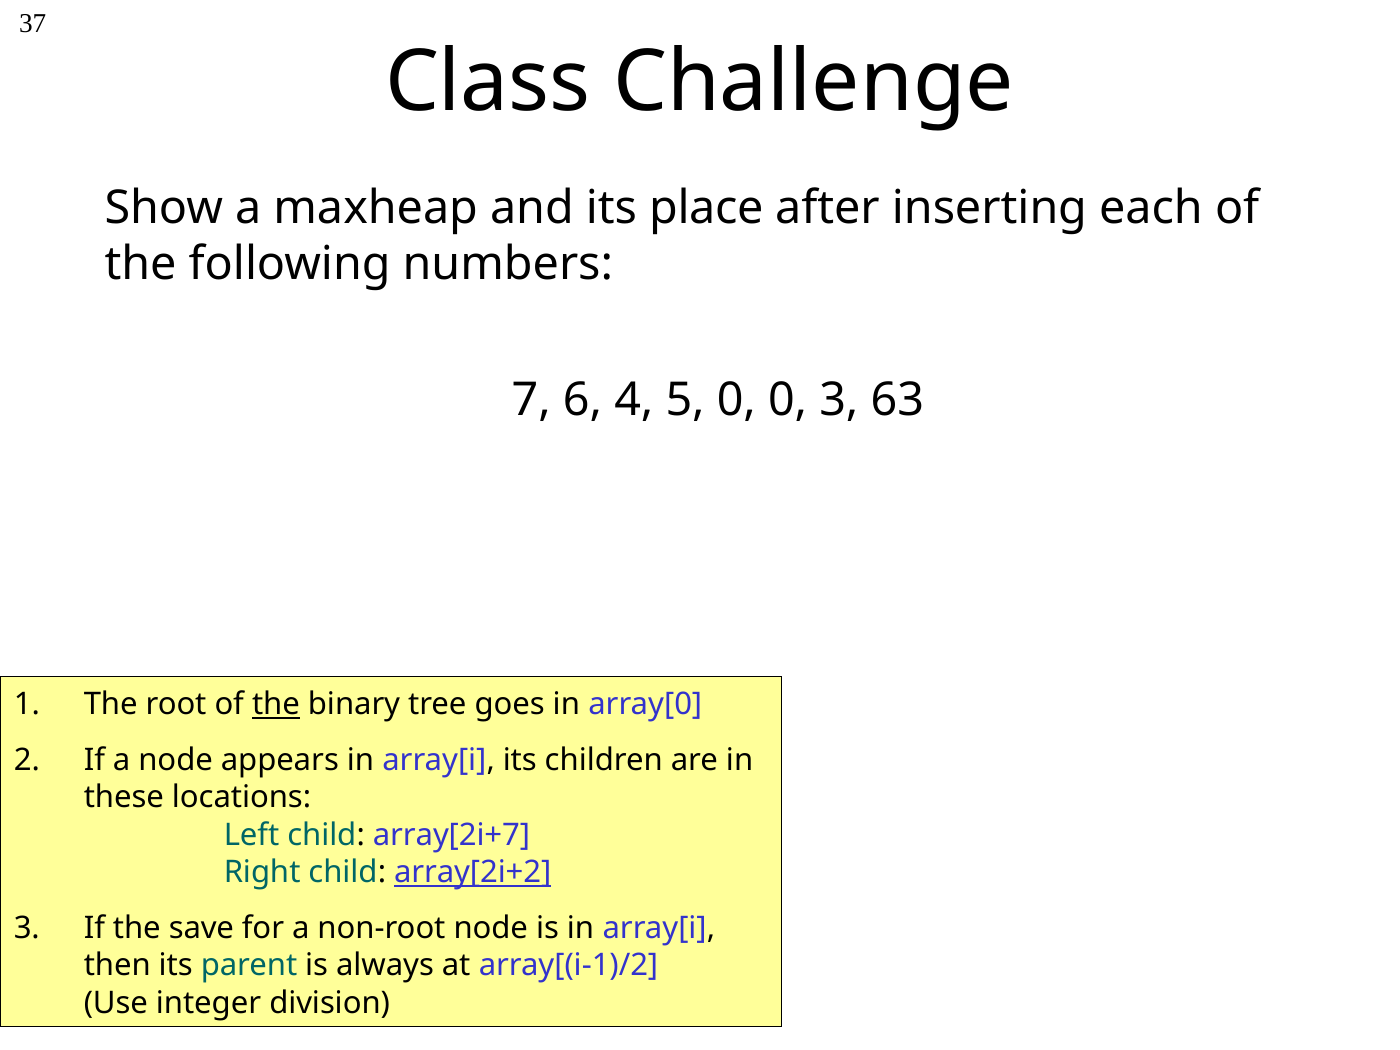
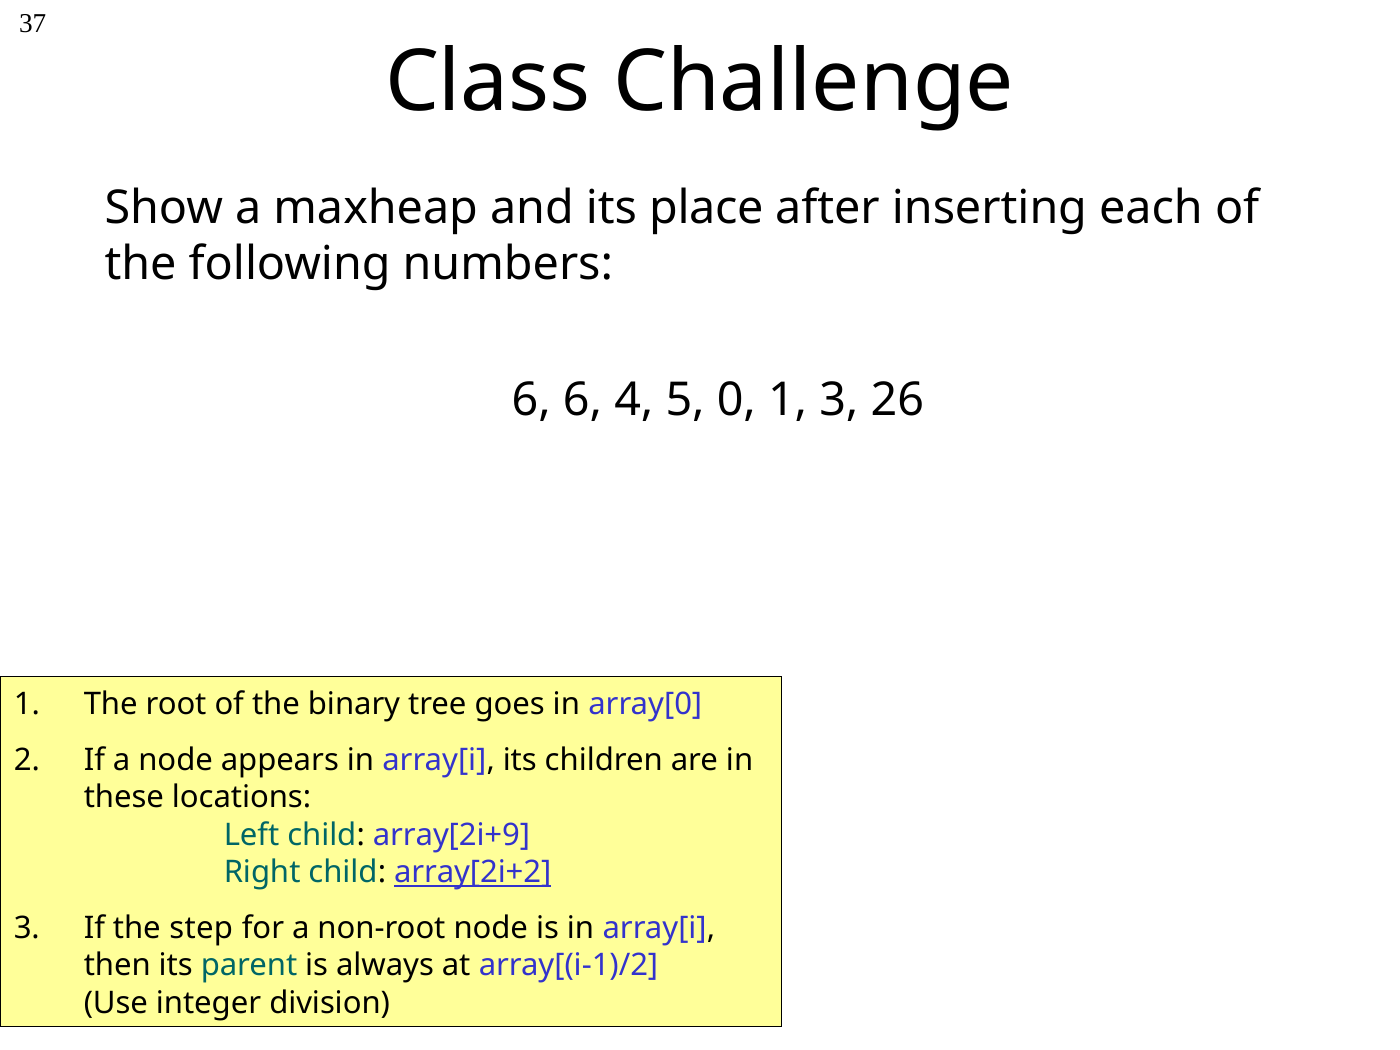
7 at (531, 400): 7 -> 6
0 0: 0 -> 1
63: 63 -> 26
the at (276, 704) underline: present -> none
array[2i+7: array[2i+7 -> array[2i+9
save: save -> step
